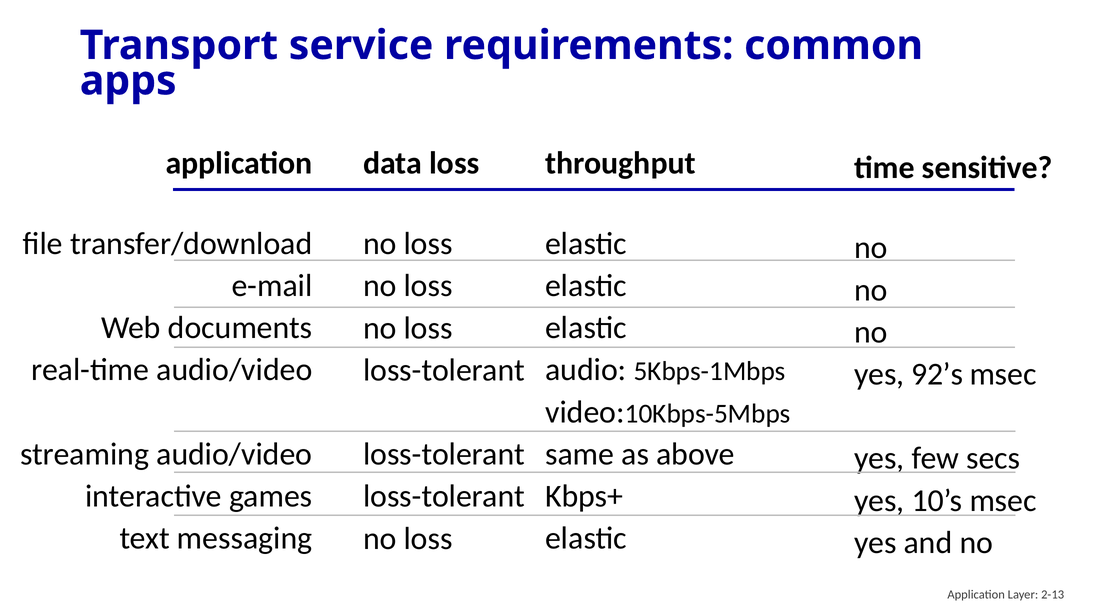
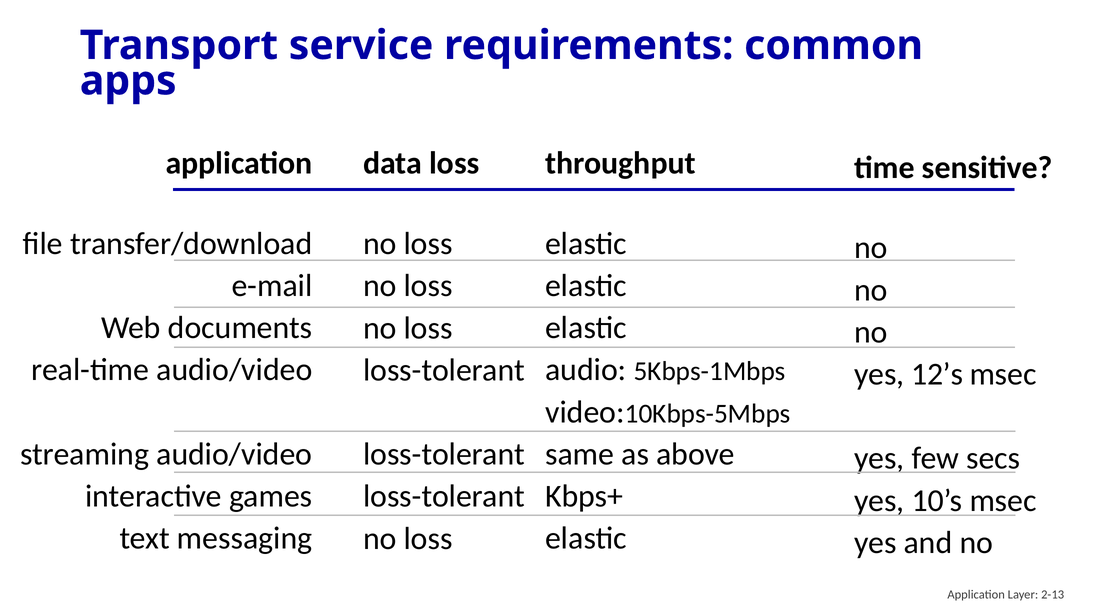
92’s: 92’s -> 12’s
